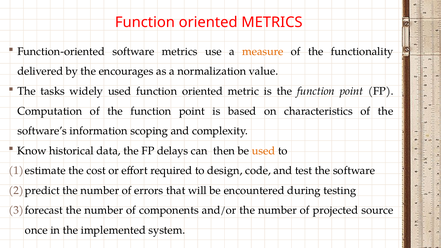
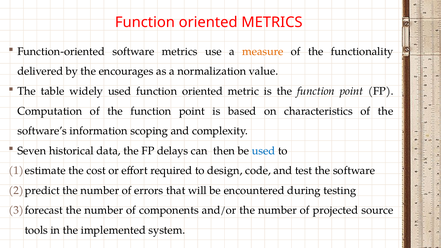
tasks: tasks -> table
Know: Know -> Seven
used at (264, 151) colour: orange -> blue
once: once -> tools
